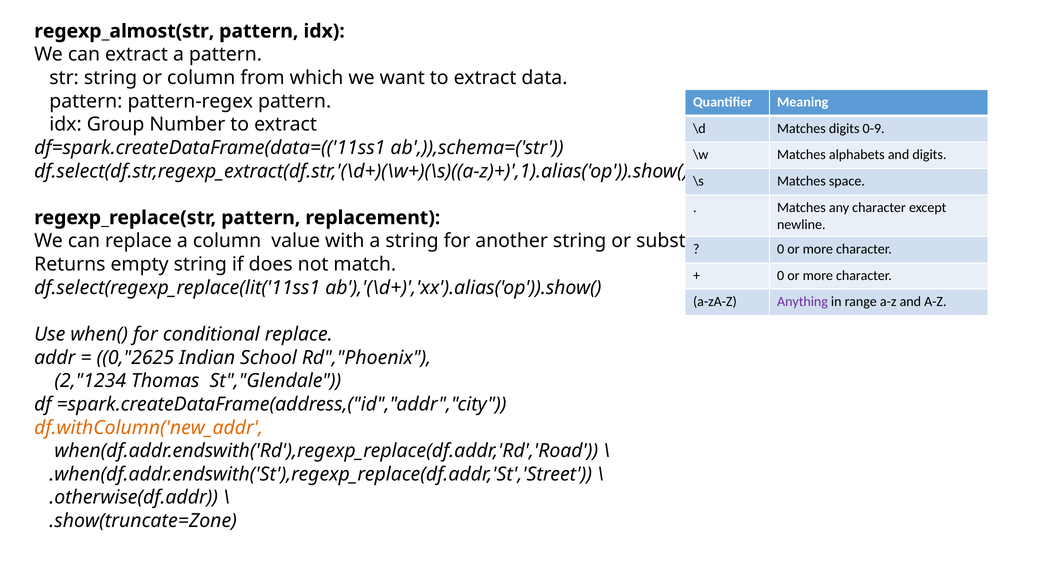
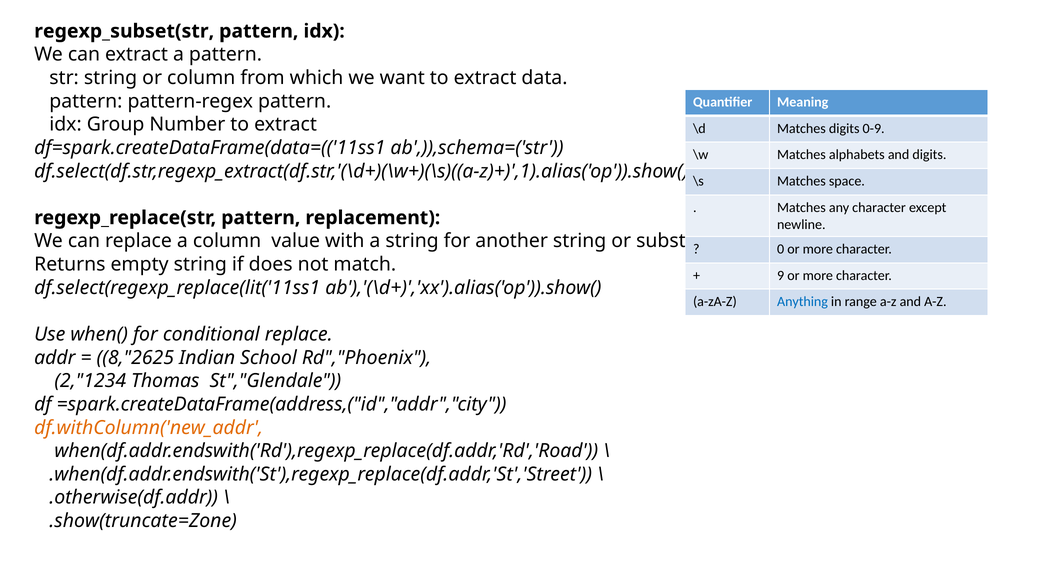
regexp_almost(str: regexp_almost(str -> regexp_subset(str
0 at (781, 276): 0 -> 9
Anything colour: purple -> blue
0,"2625: 0,"2625 -> 8,"2625
